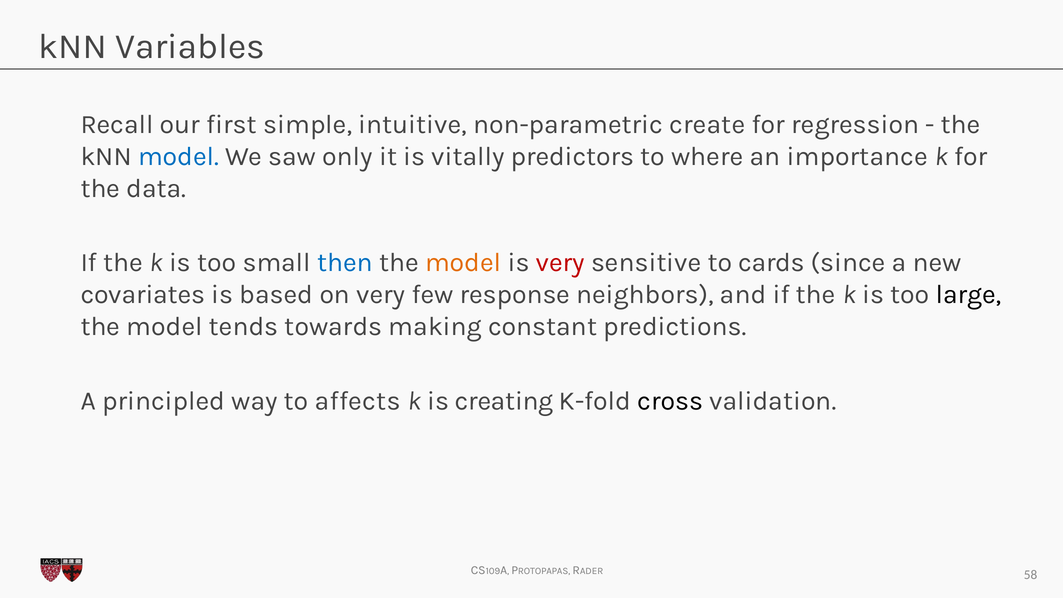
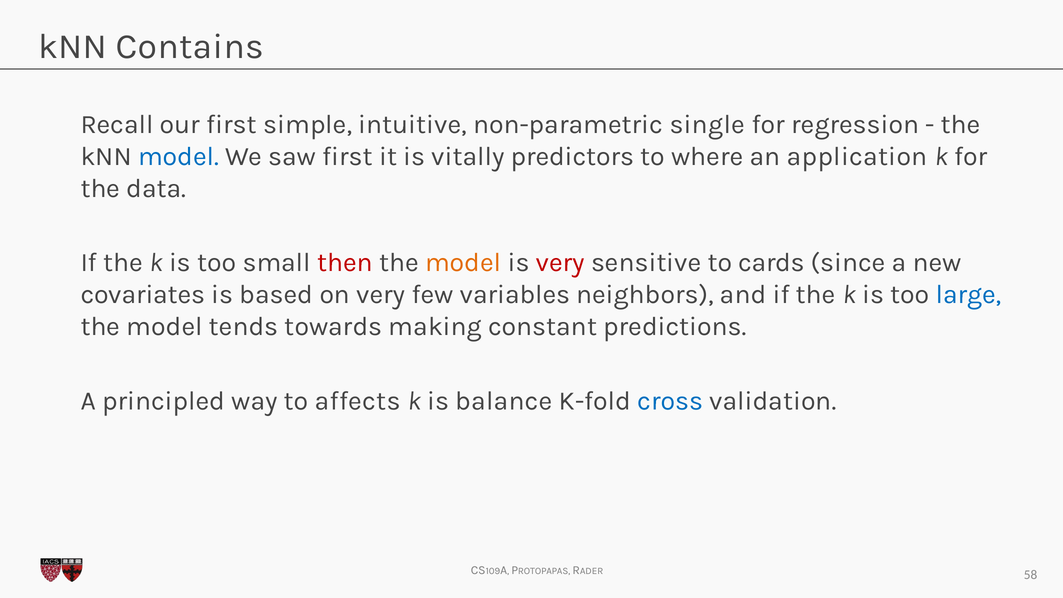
Variables: Variables -> Contains
create: create -> single
saw only: only -> first
importance: importance -> application
then colour: blue -> red
response: response -> variables
large colour: black -> blue
creating: creating -> balance
cross colour: black -> blue
